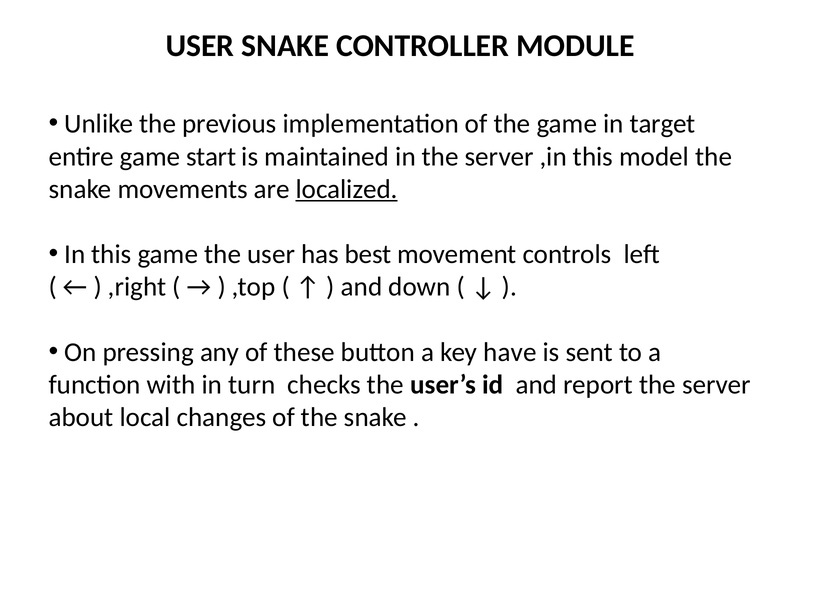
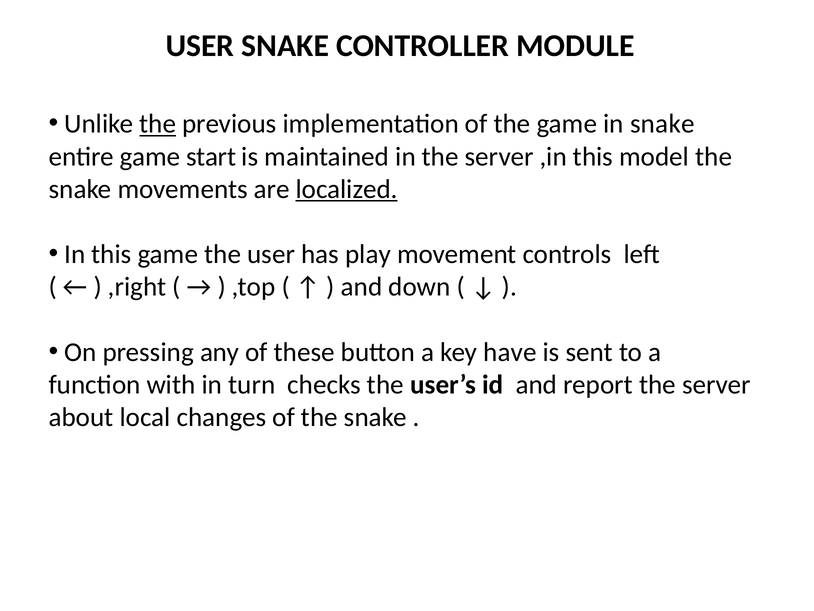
the at (158, 124) underline: none -> present
in target: target -> snake
best: best -> play
